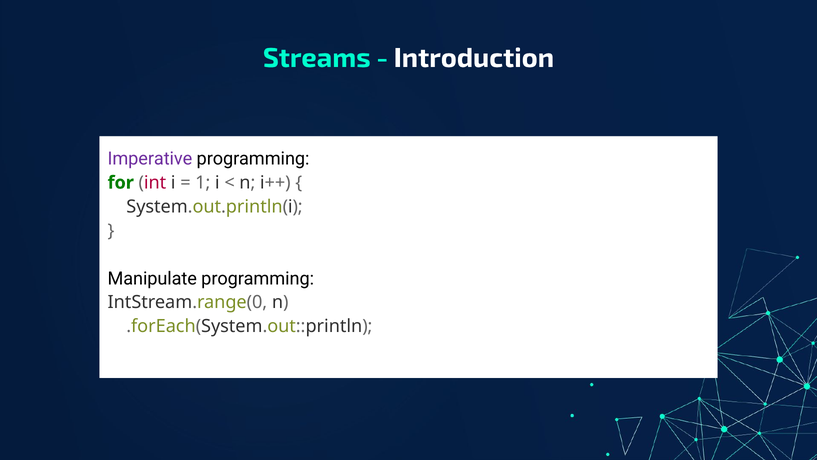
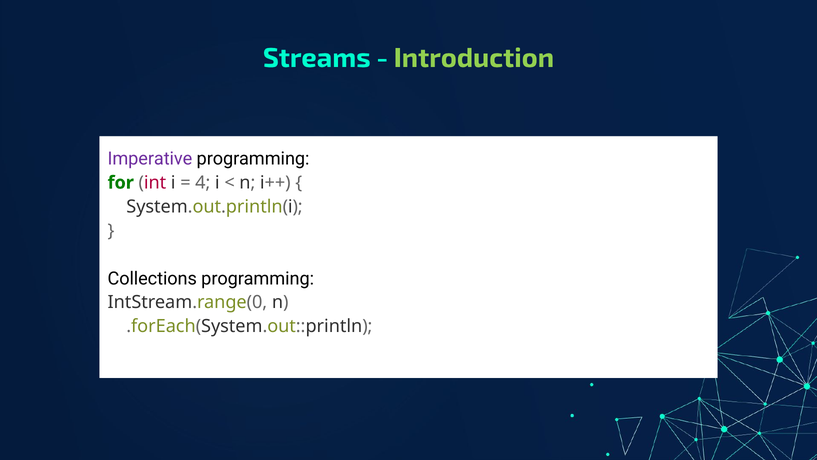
Introduction colour: white -> light green
1: 1 -> 4
Manipulate: Manipulate -> Collections
